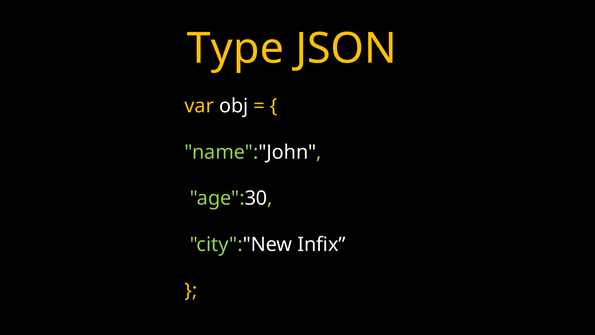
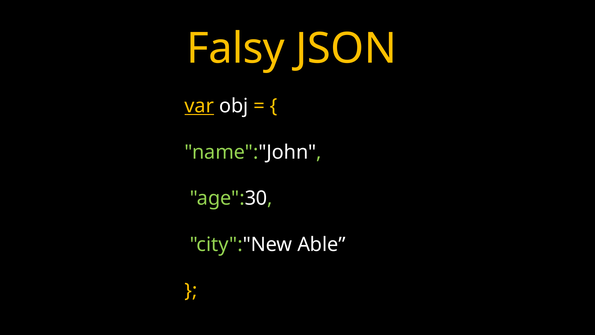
Type: Type -> Falsy
var underline: none -> present
Infix: Infix -> Able
